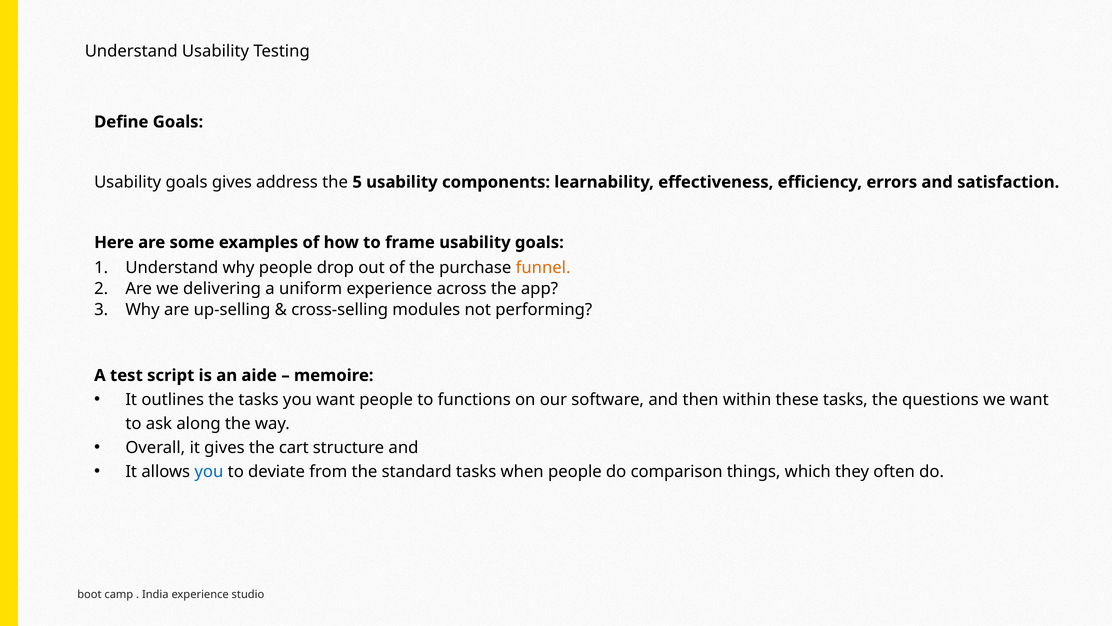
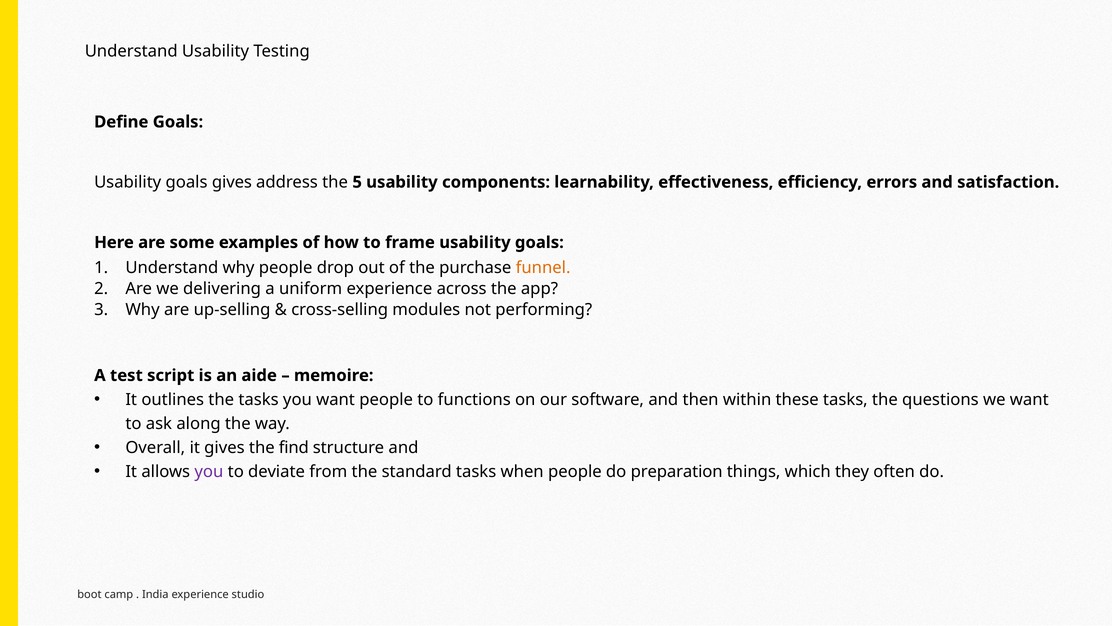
cart: cart -> find
you at (209, 471) colour: blue -> purple
comparison: comparison -> preparation
